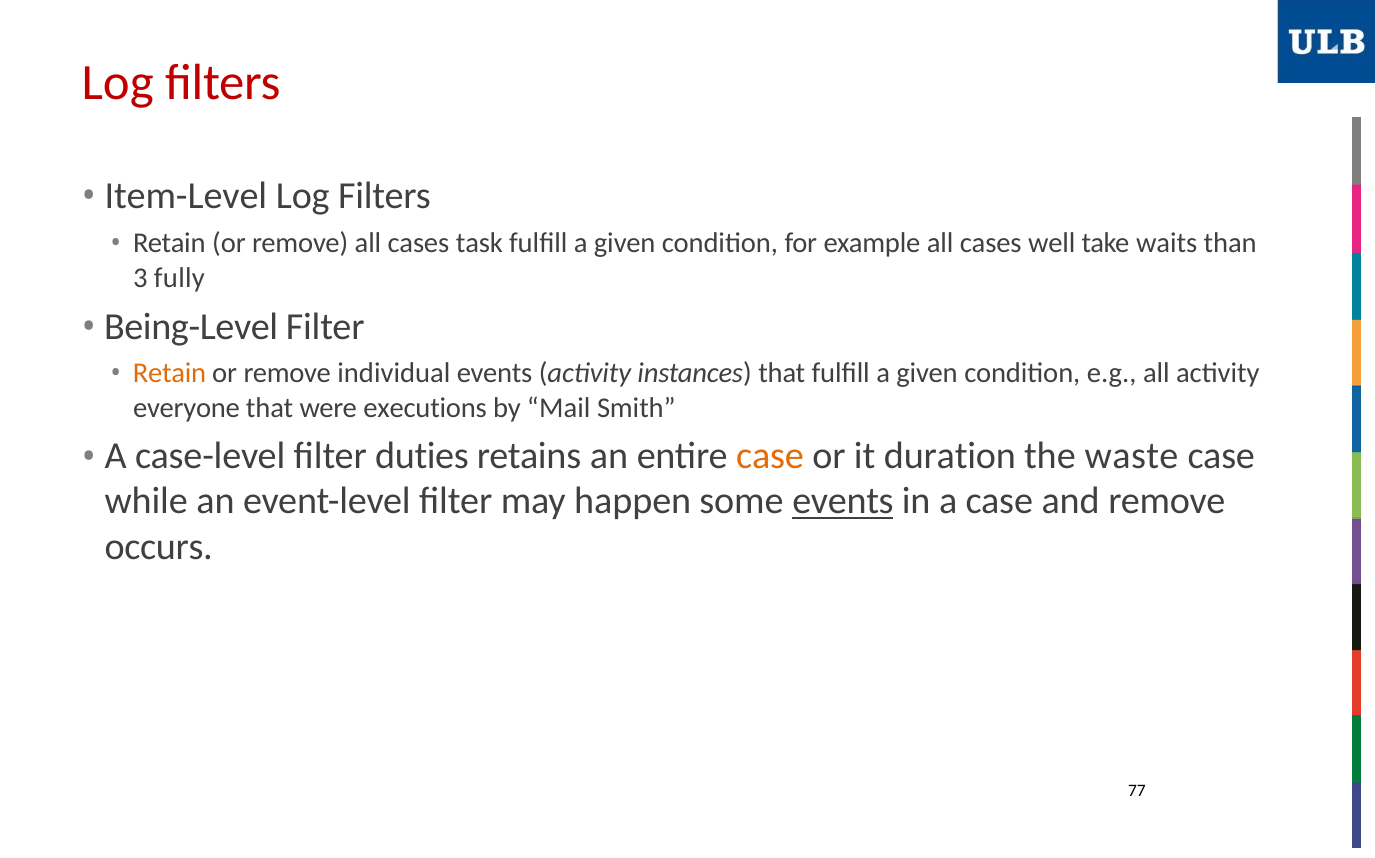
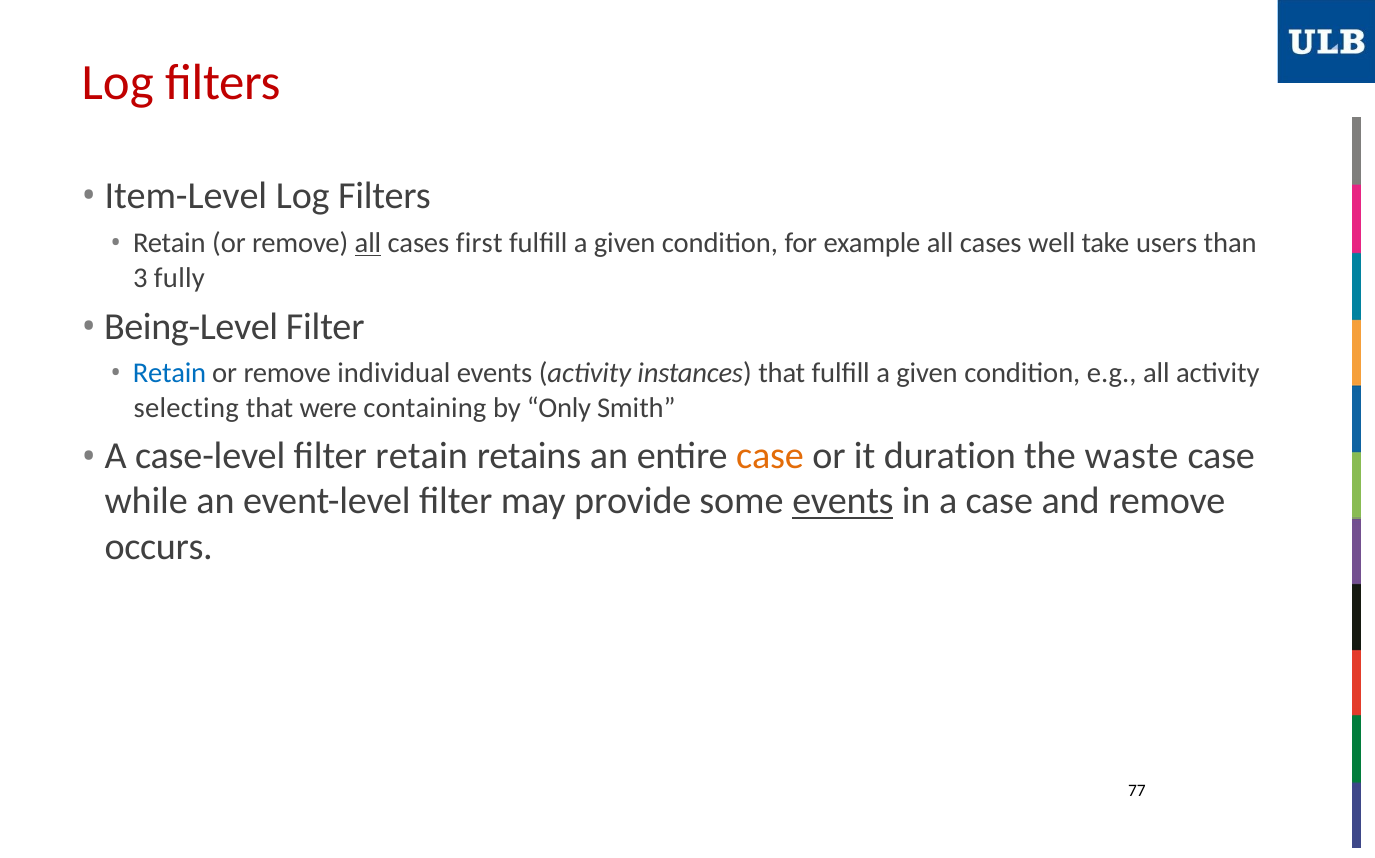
all at (368, 243) underline: none -> present
task: task -> first
waits: waits -> users
Retain at (170, 374) colour: orange -> blue
everyone: everyone -> selecting
executions: executions -> containing
Mail: Mail -> Only
filter duties: duties -> retain
happen: happen -> provide
